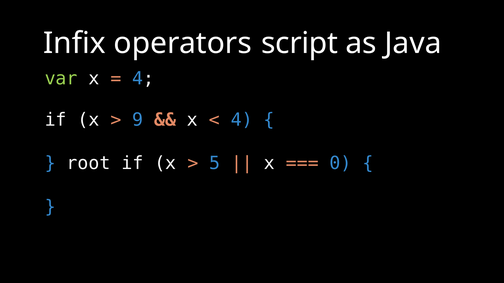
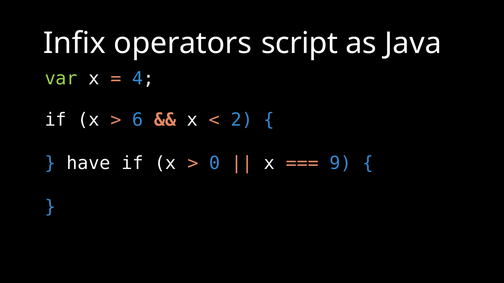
9: 9 -> 6
4 at (242, 120): 4 -> 2
root: root -> have
5: 5 -> 0
0: 0 -> 9
